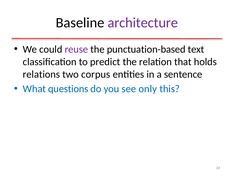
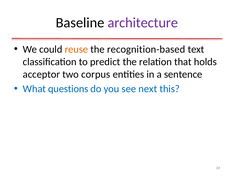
reuse colour: purple -> orange
punctuation-based: punctuation-based -> recognition-based
relations: relations -> acceptor
only: only -> next
